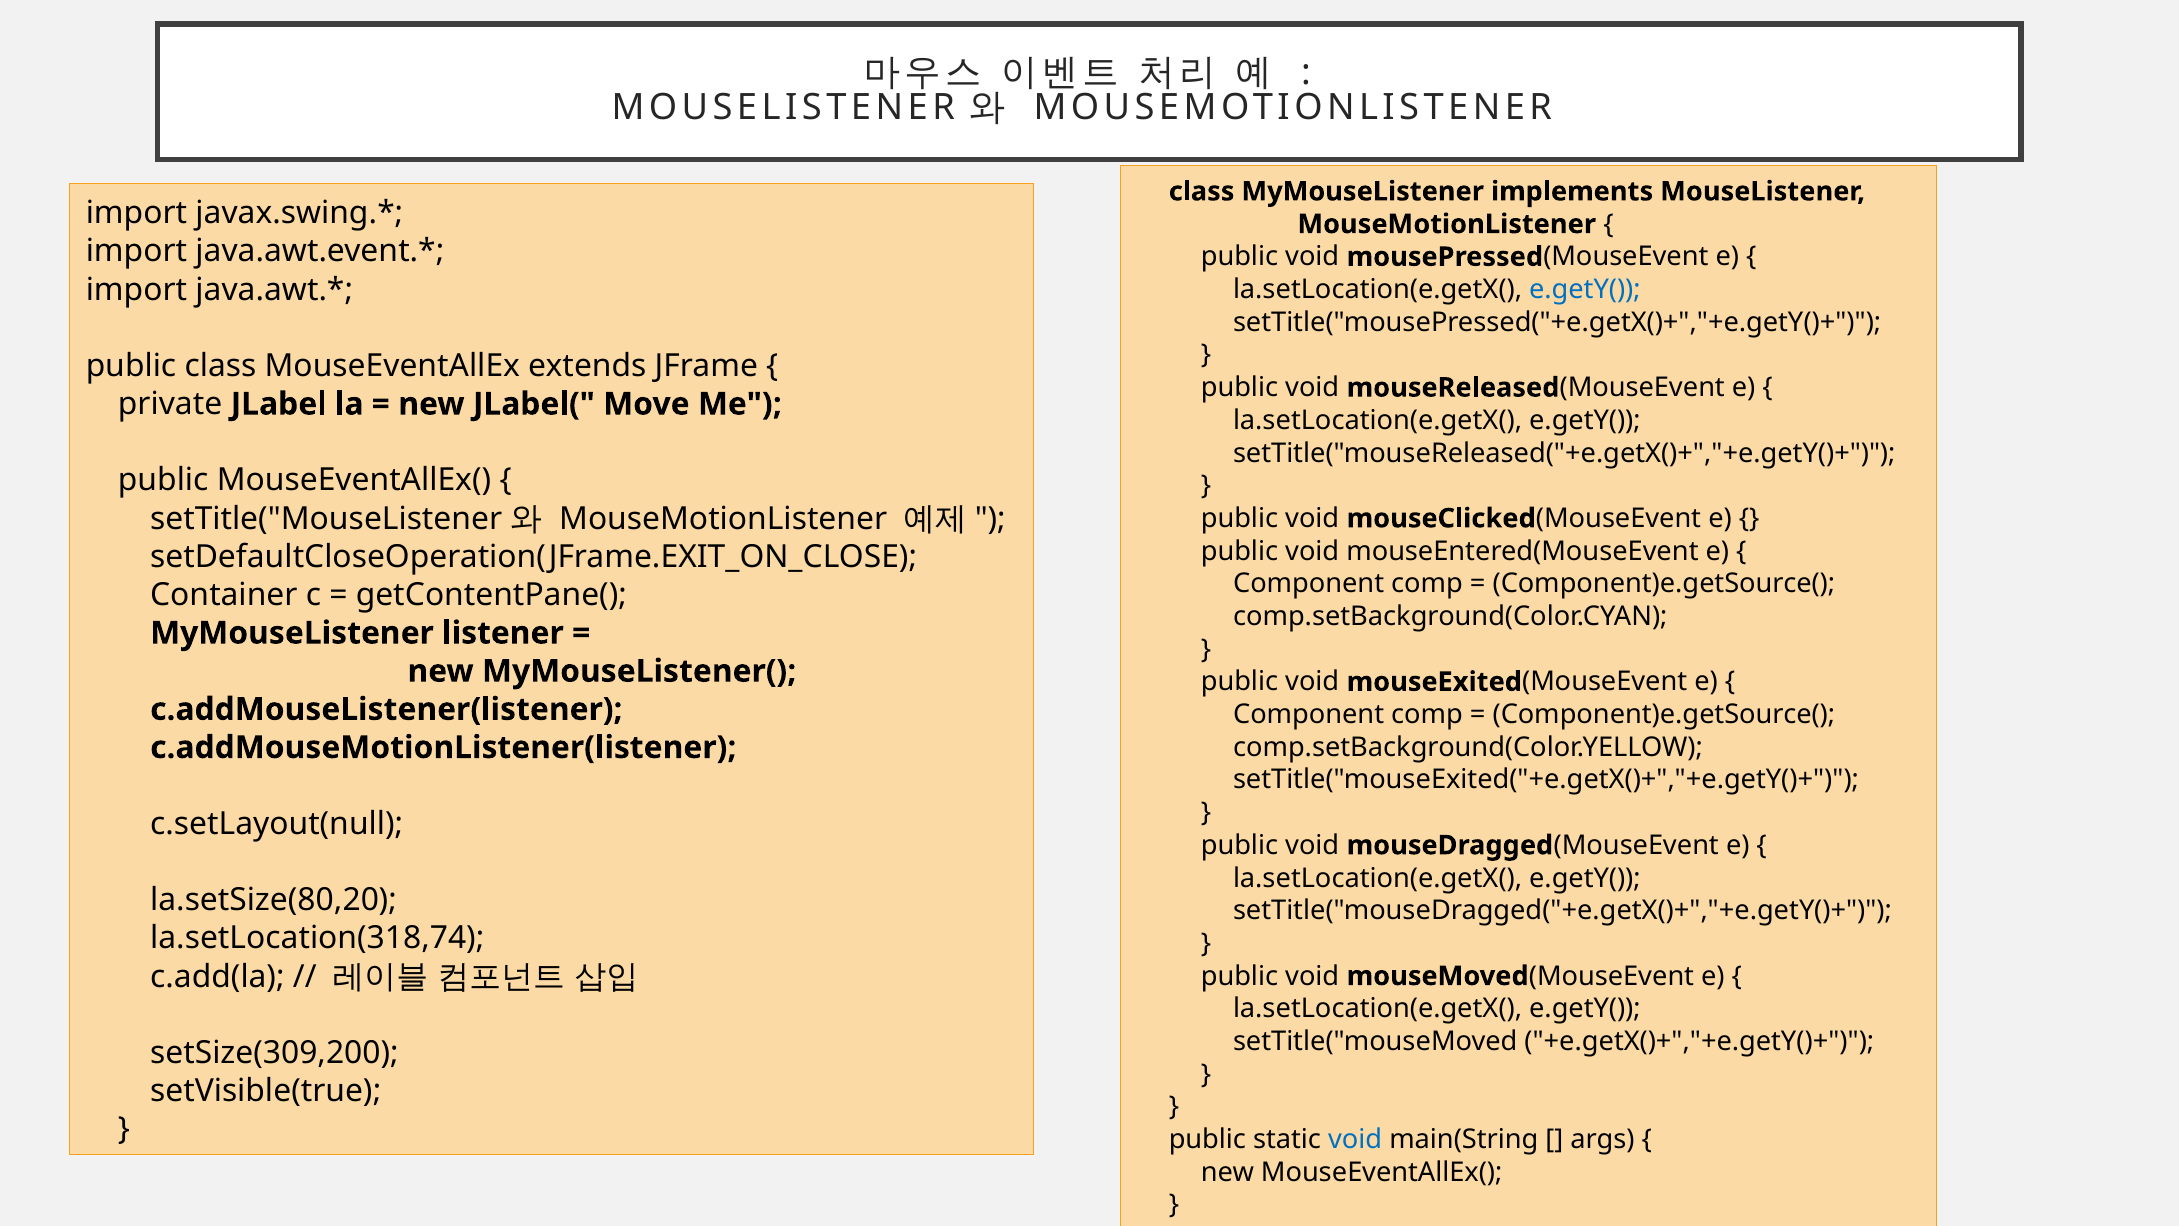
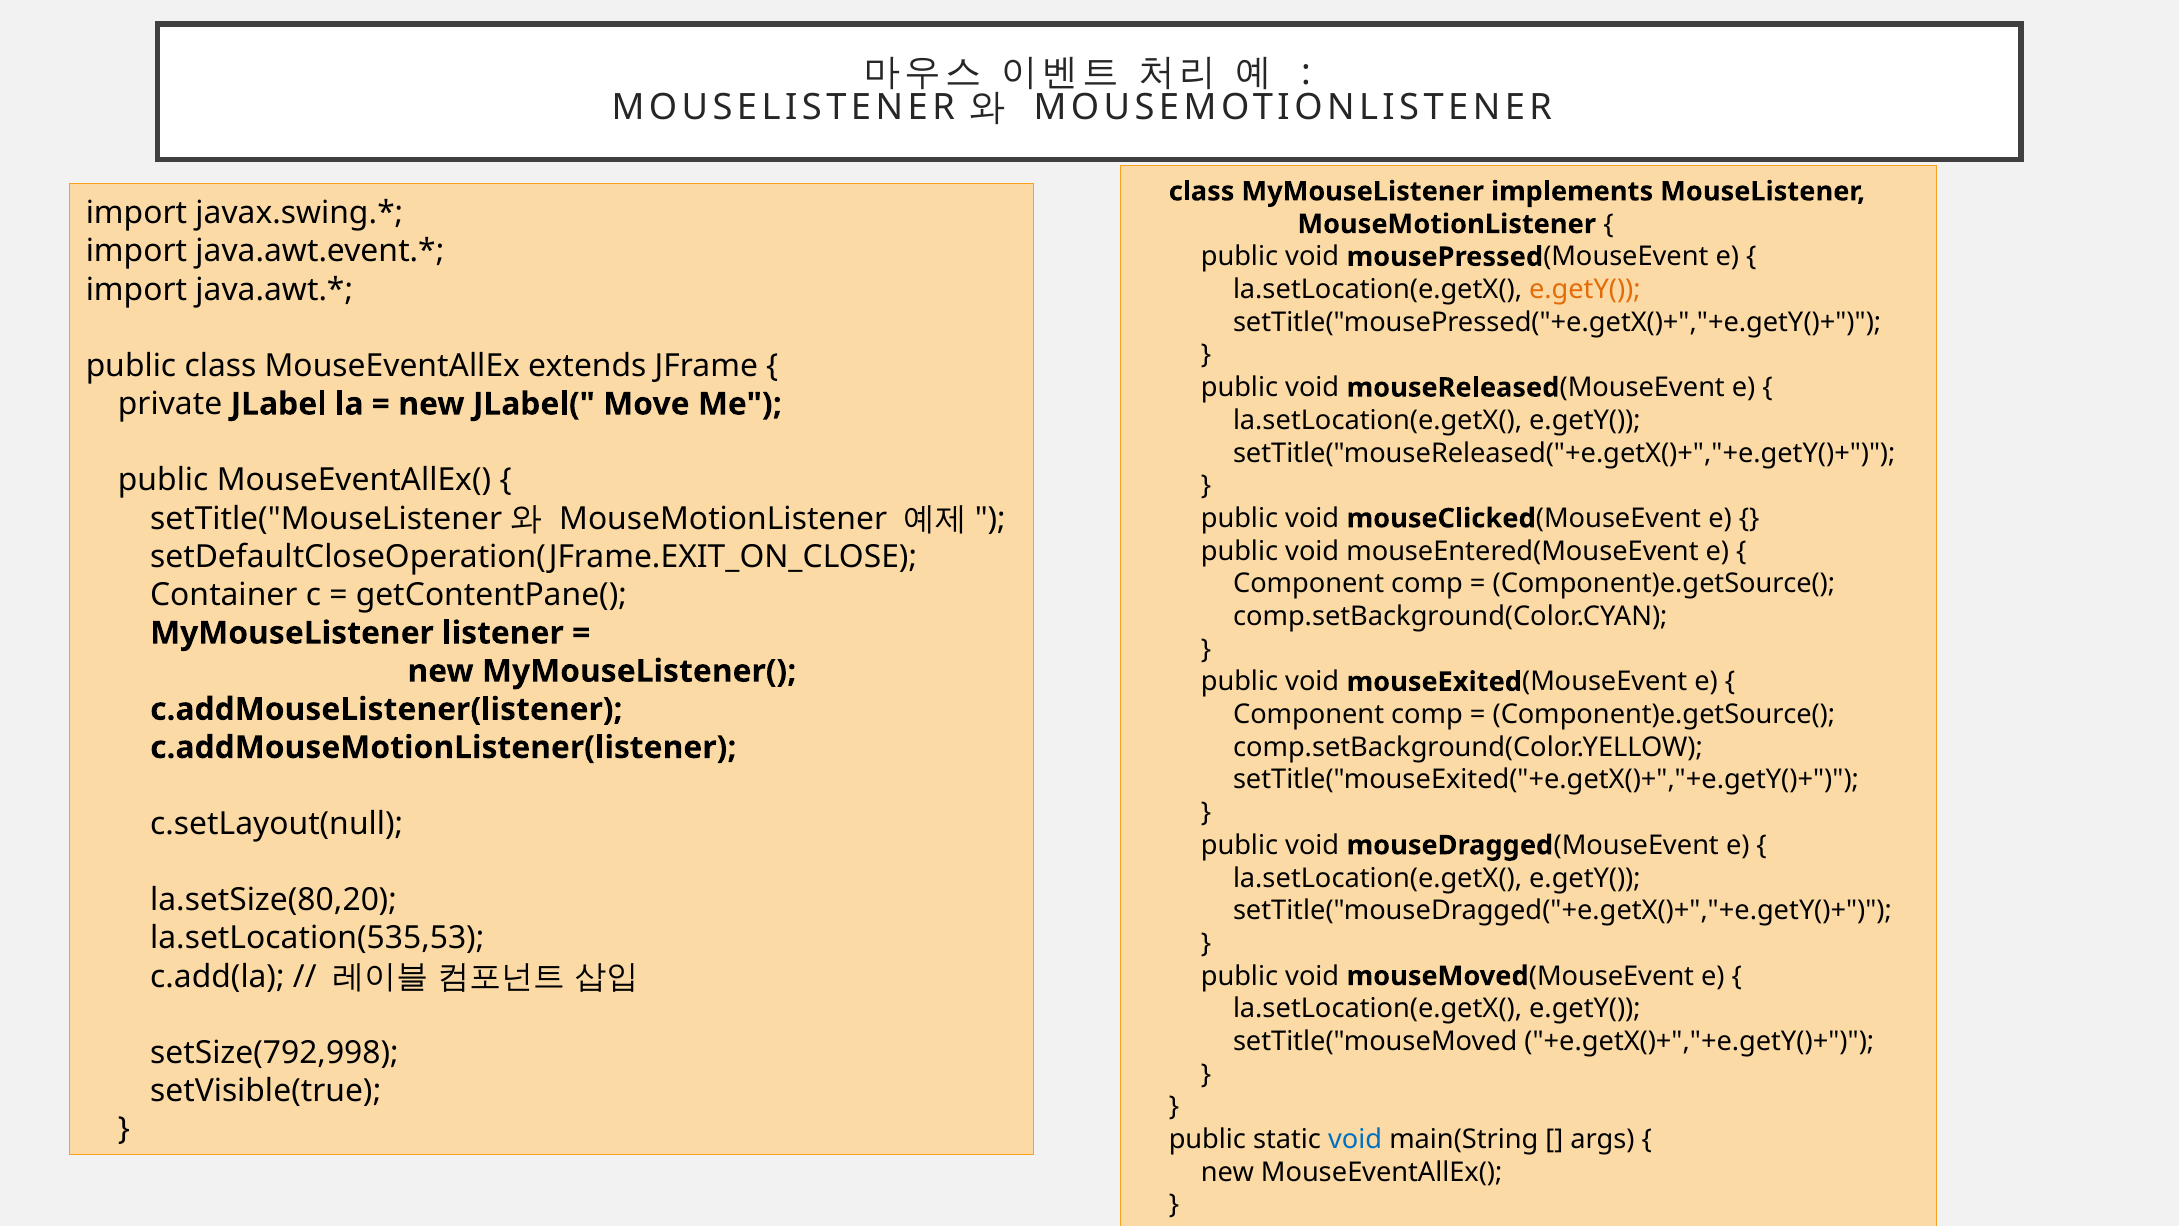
e.getY( at (1585, 289) colour: blue -> orange
la.setLocation(318,74: la.setLocation(318,74 -> la.setLocation(535,53
setSize(309,200: setSize(309,200 -> setSize(792,998
